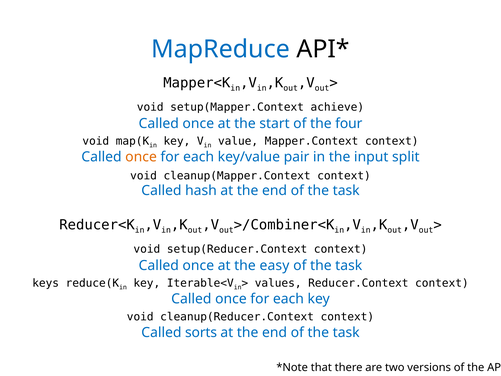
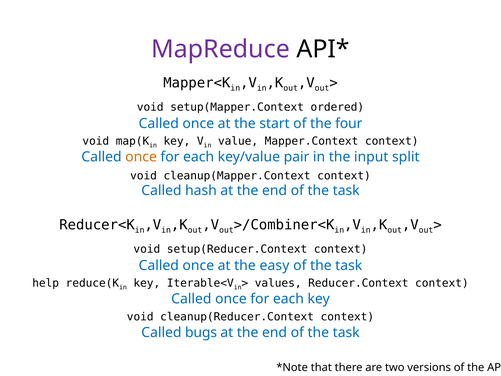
MapReduce colour: blue -> purple
achieve: achieve -> ordered
keys: keys -> help
sorts: sorts -> bugs
